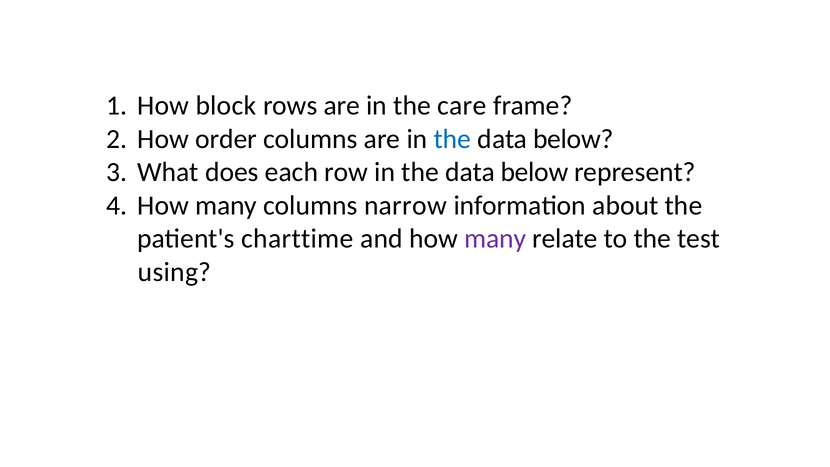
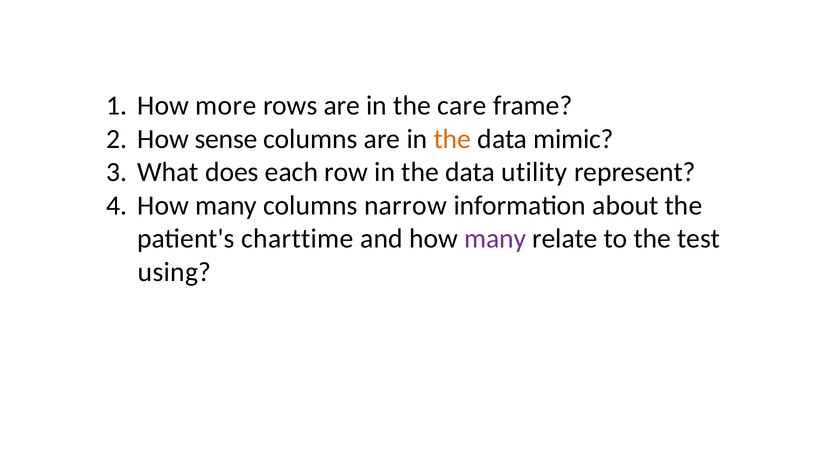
block: block -> more
order: order -> sense
the at (452, 139) colour: blue -> orange
below at (573, 139): below -> mimic
below at (535, 172): below -> utility
